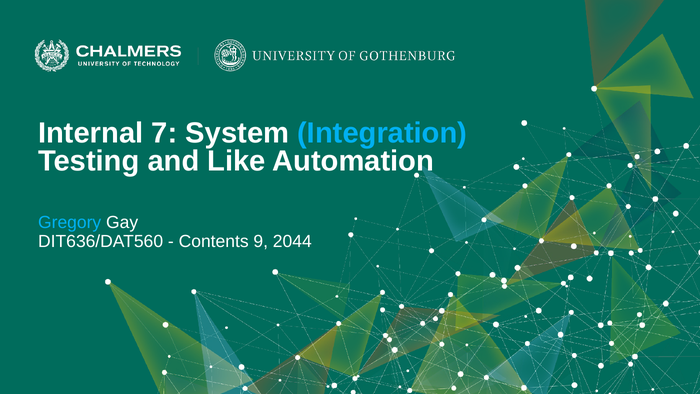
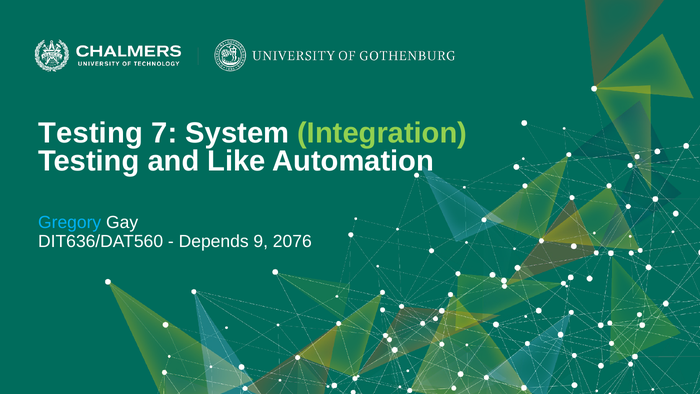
Internal at (91, 133): Internal -> Testing
Integration colour: light blue -> light green
Contents: Contents -> Depends
2044: 2044 -> 2076
